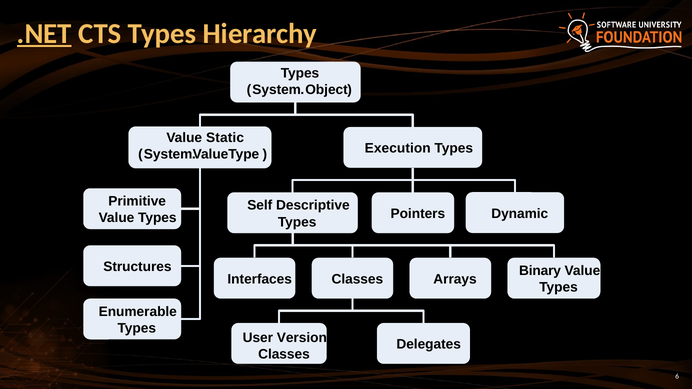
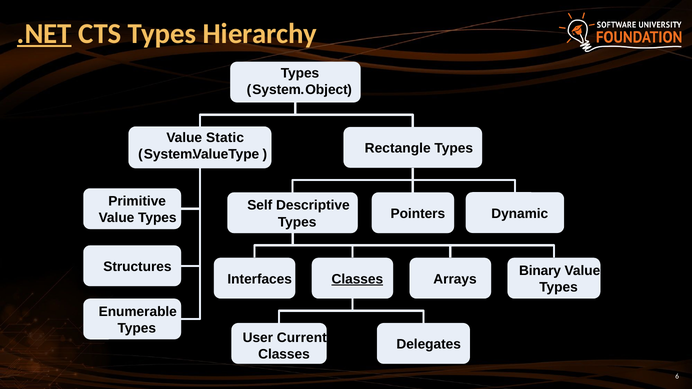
Execution: Execution -> Rectangle
Classes at (357, 279) underline: none -> present
Version: Version -> Current
